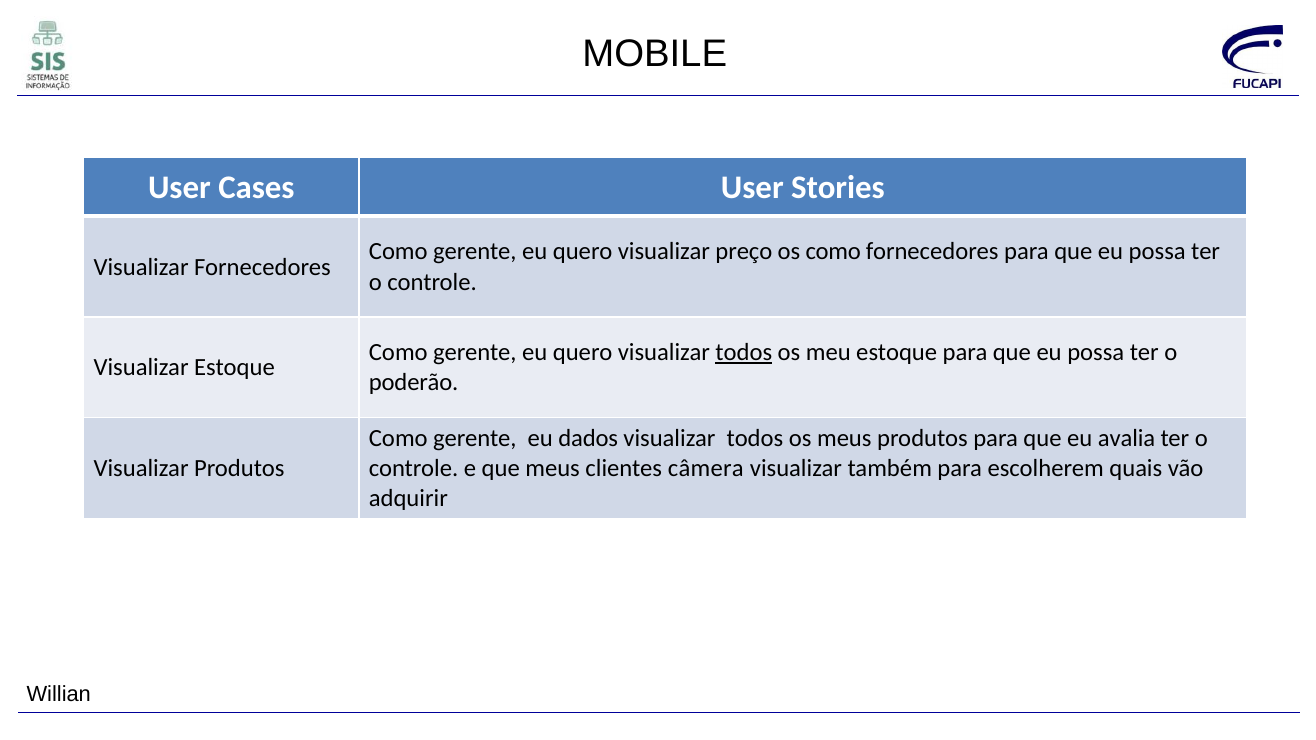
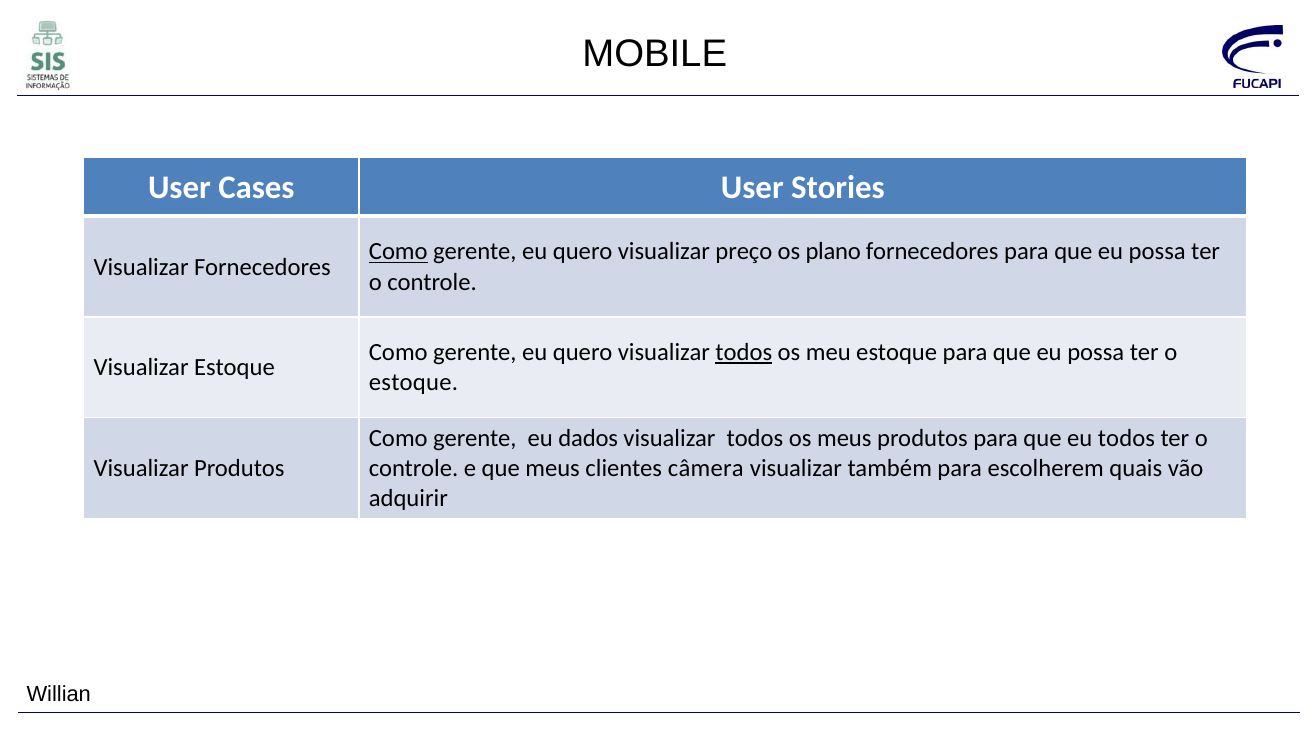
Como at (398, 252) underline: none -> present
os como: como -> plano
poderão at (414, 383): poderão -> estoque
eu avalia: avalia -> todos
